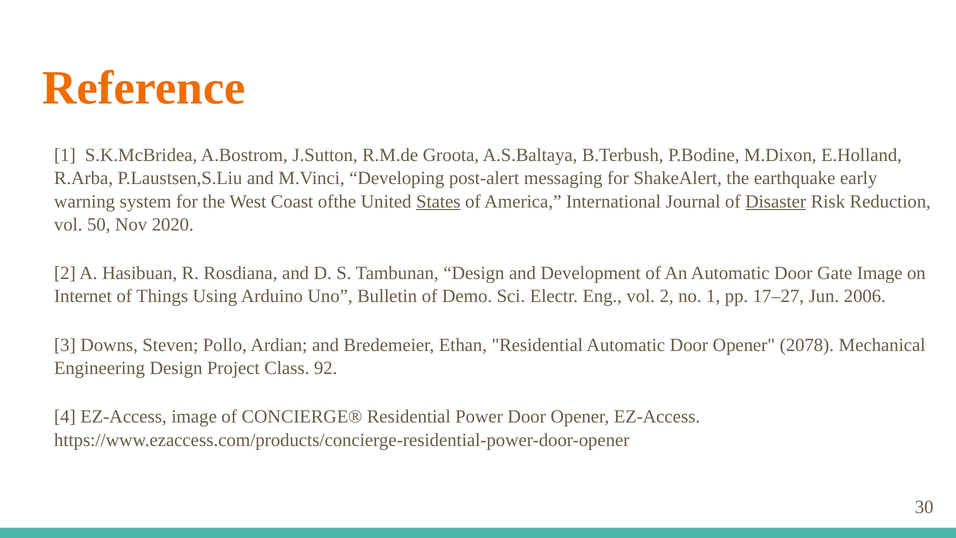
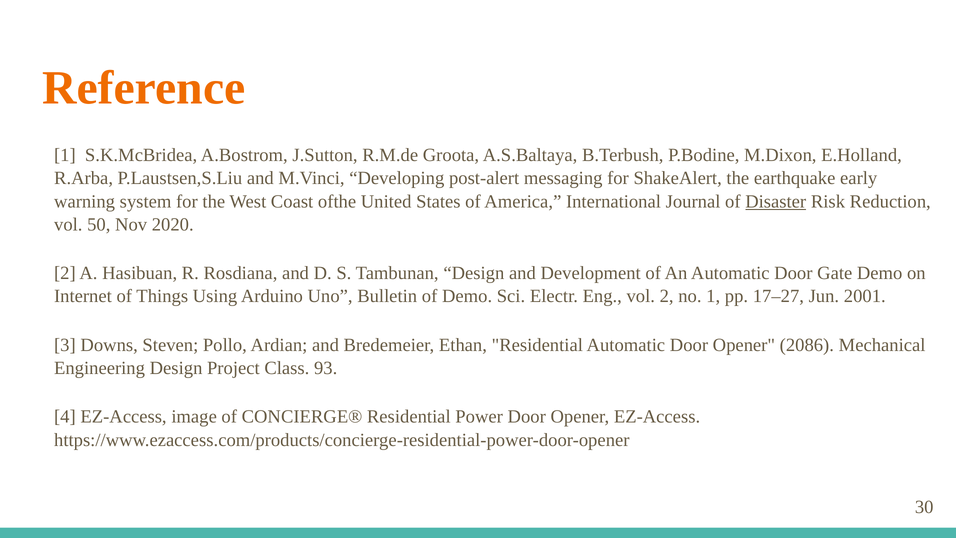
States underline: present -> none
Gate Image: Image -> Demo
2006: 2006 -> 2001
2078: 2078 -> 2086
92: 92 -> 93
